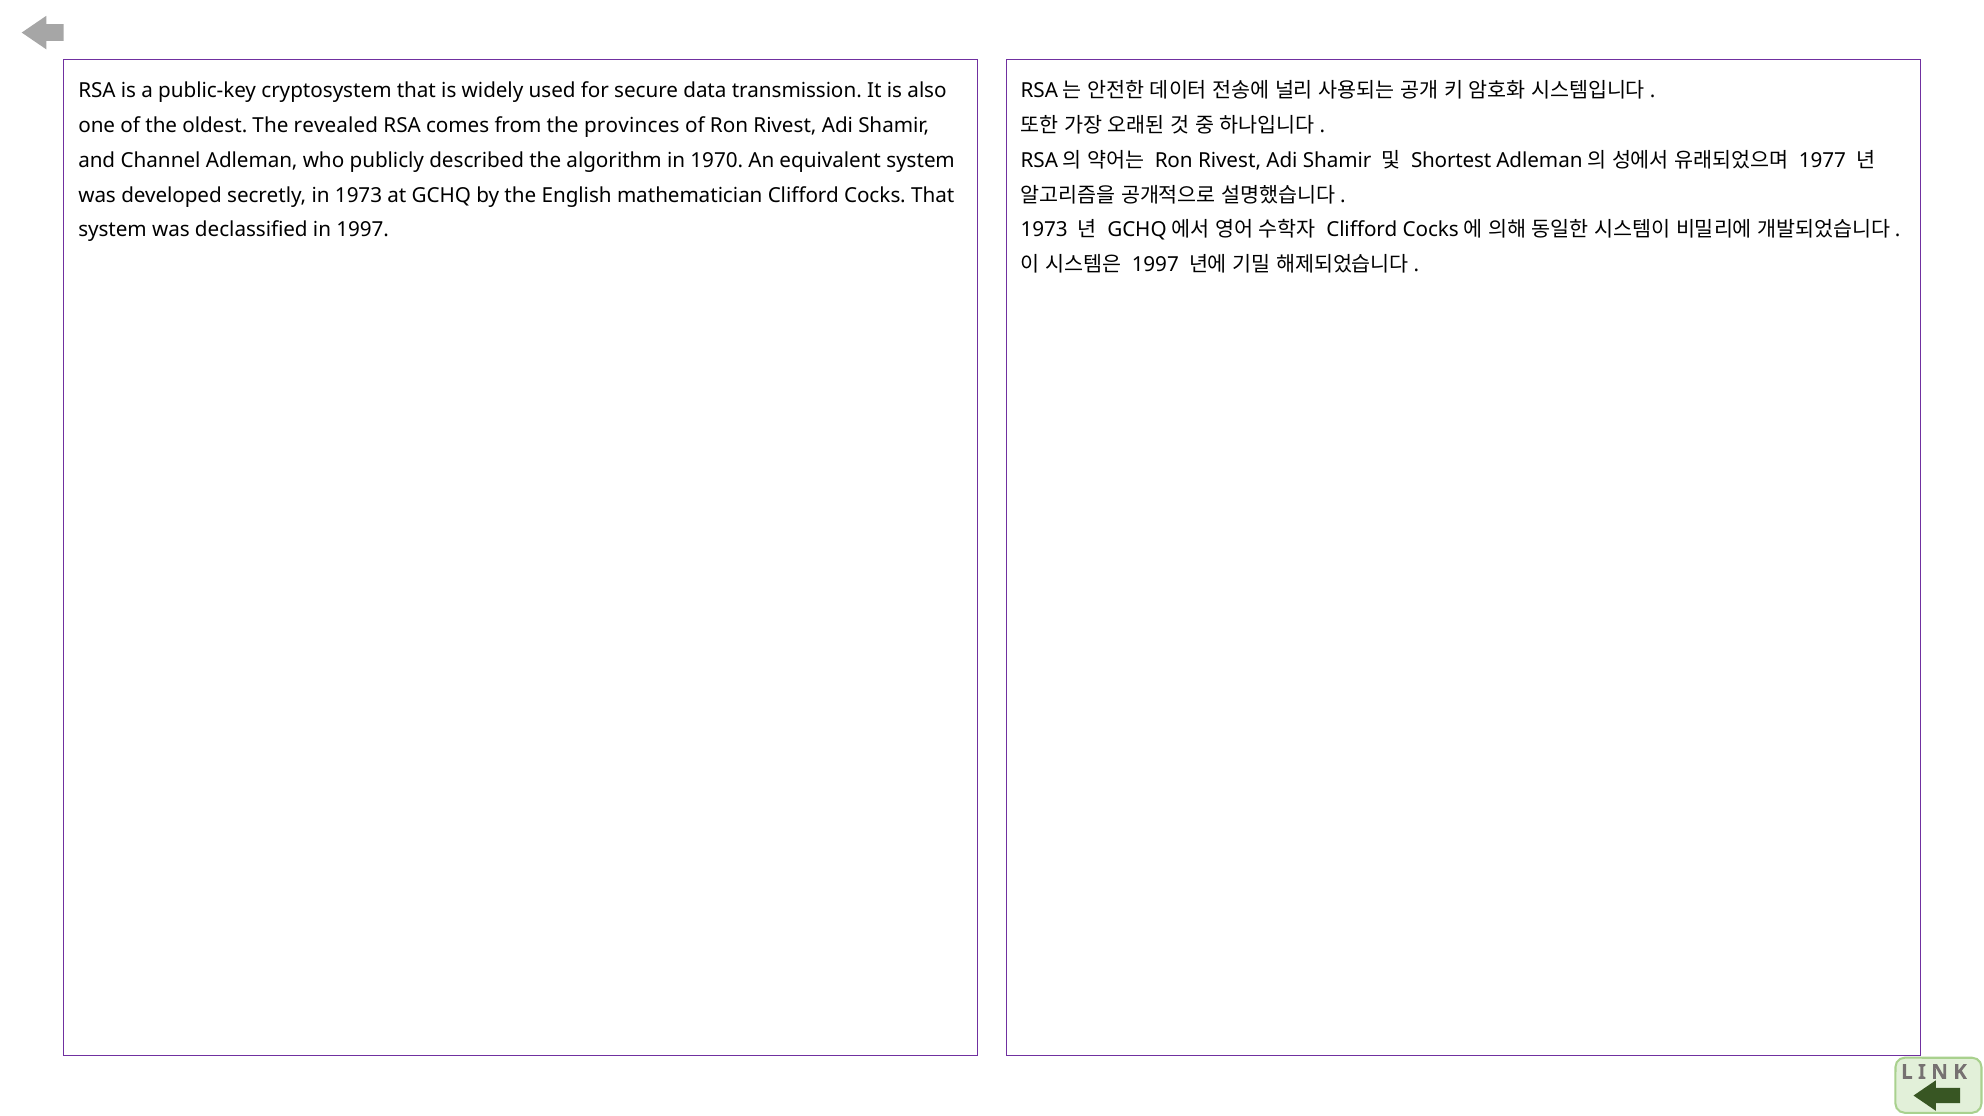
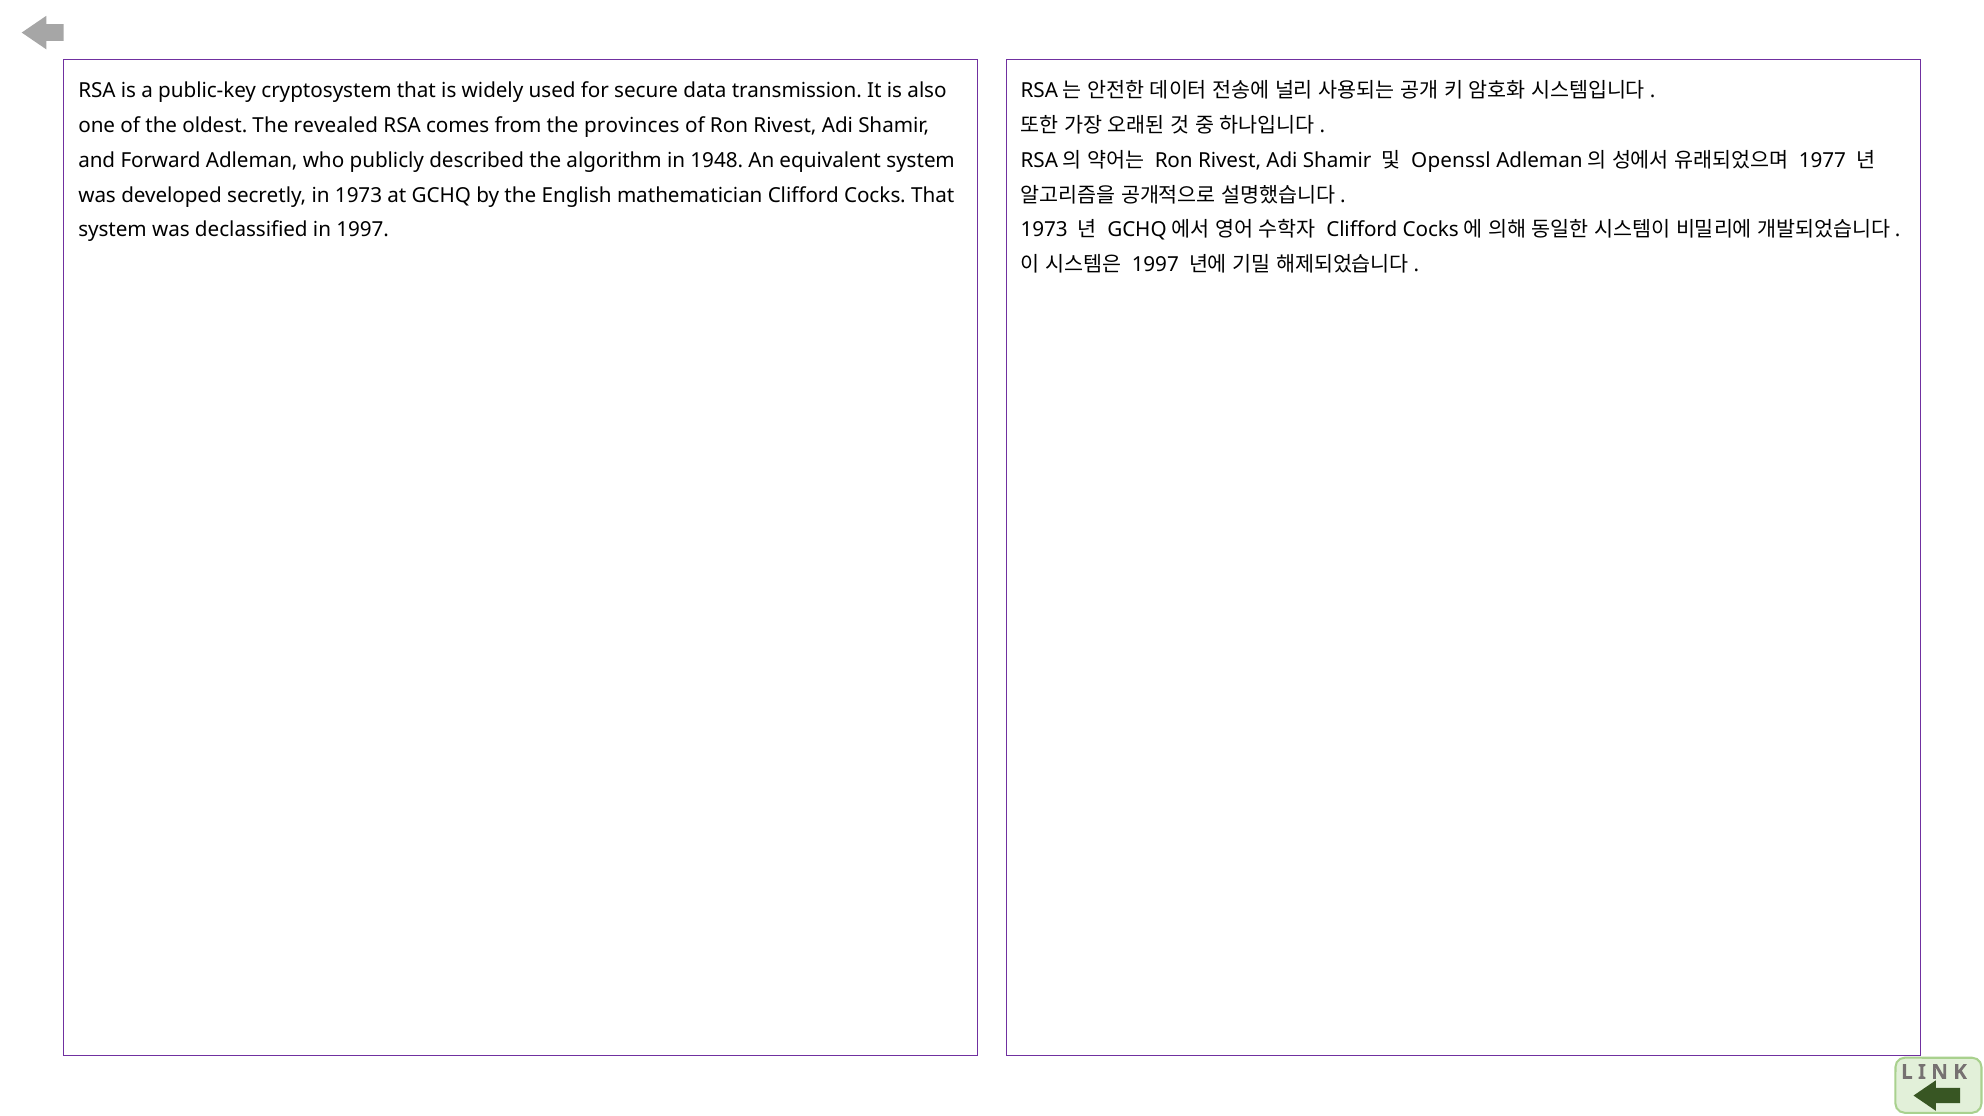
Shortest: Shortest -> Openssl
Channel: Channel -> Forward
1970: 1970 -> 1948
